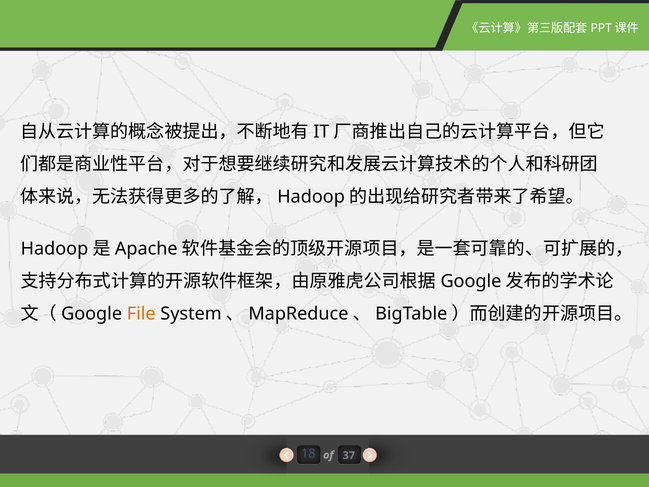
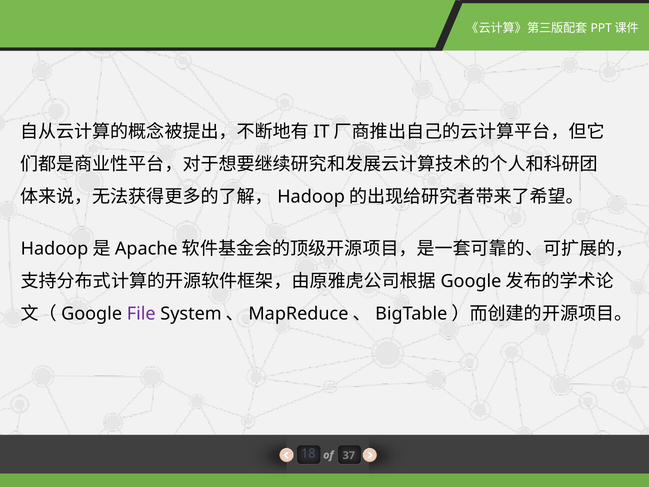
File colour: orange -> purple
